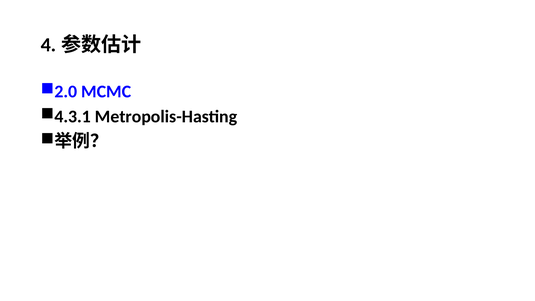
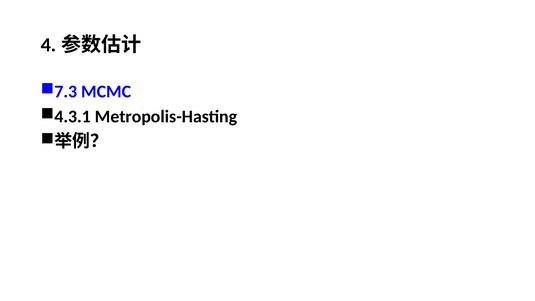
2.0: 2.0 -> 7.3
